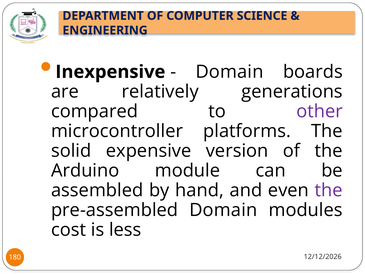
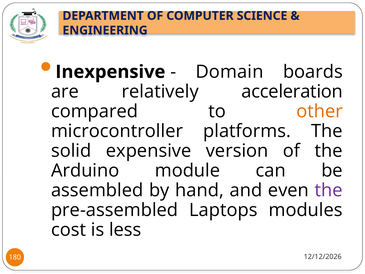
generations: generations -> acceleration
other colour: purple -> orange
pre-assembled Domain: Domain -> Laptops
